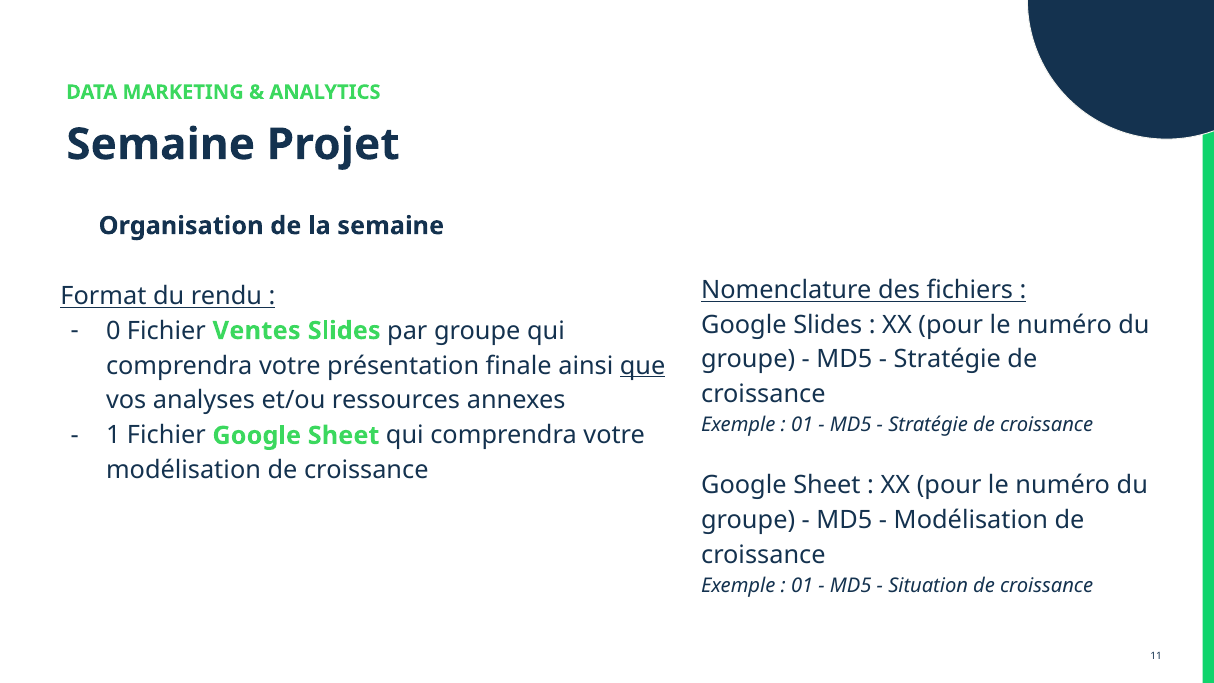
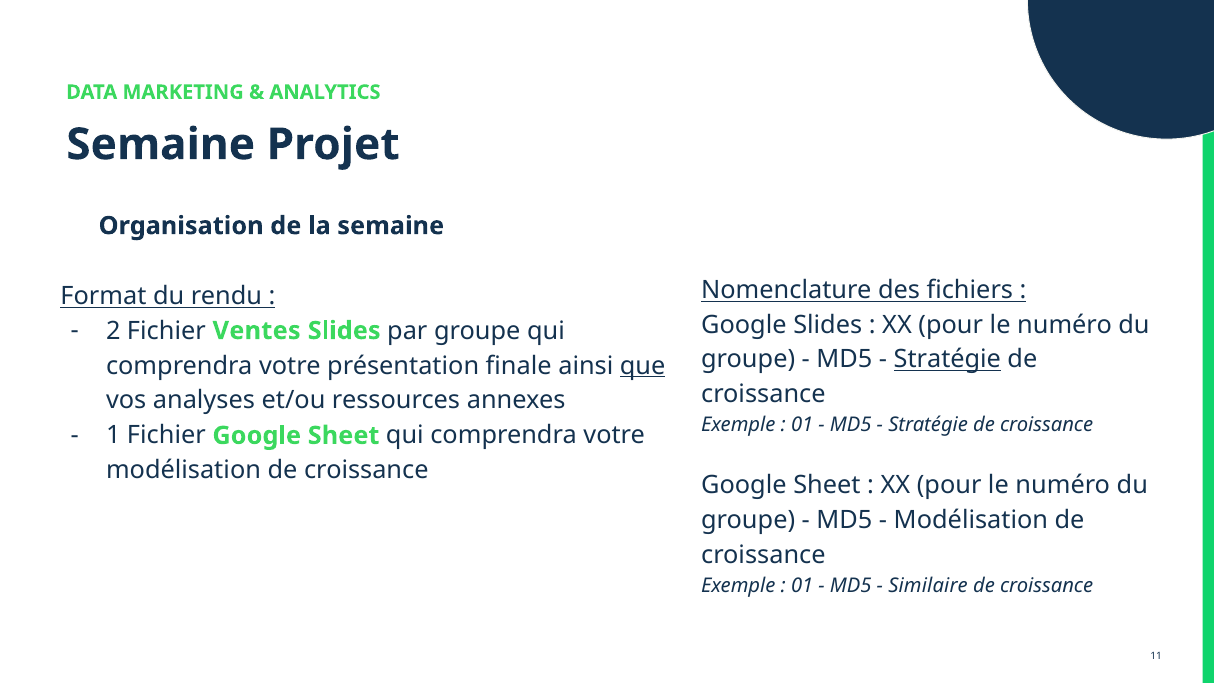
0: 0 -> 2
Stratégie at (947, 360) underline: none -> present
Situation: Situation -> Similaire
